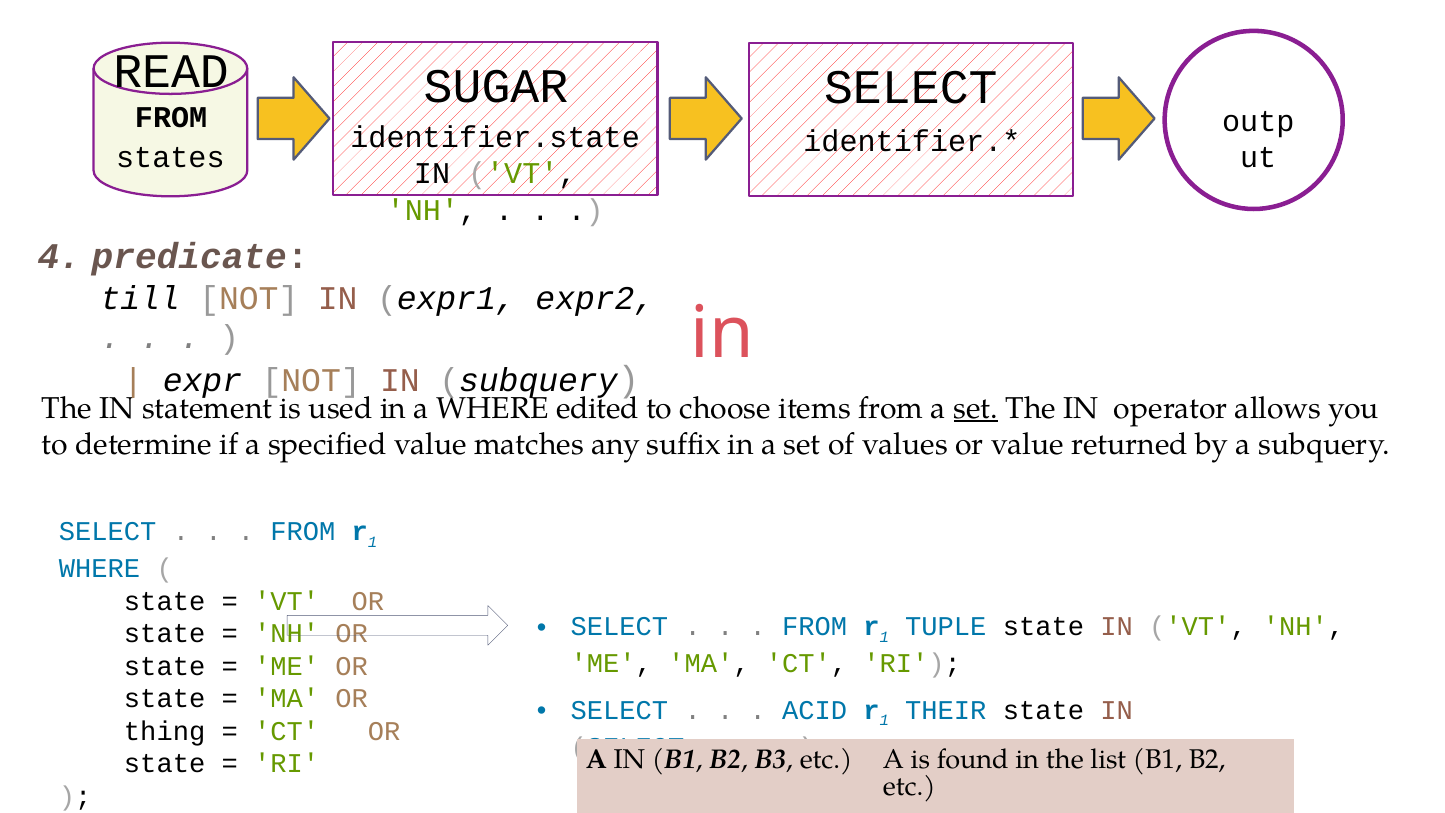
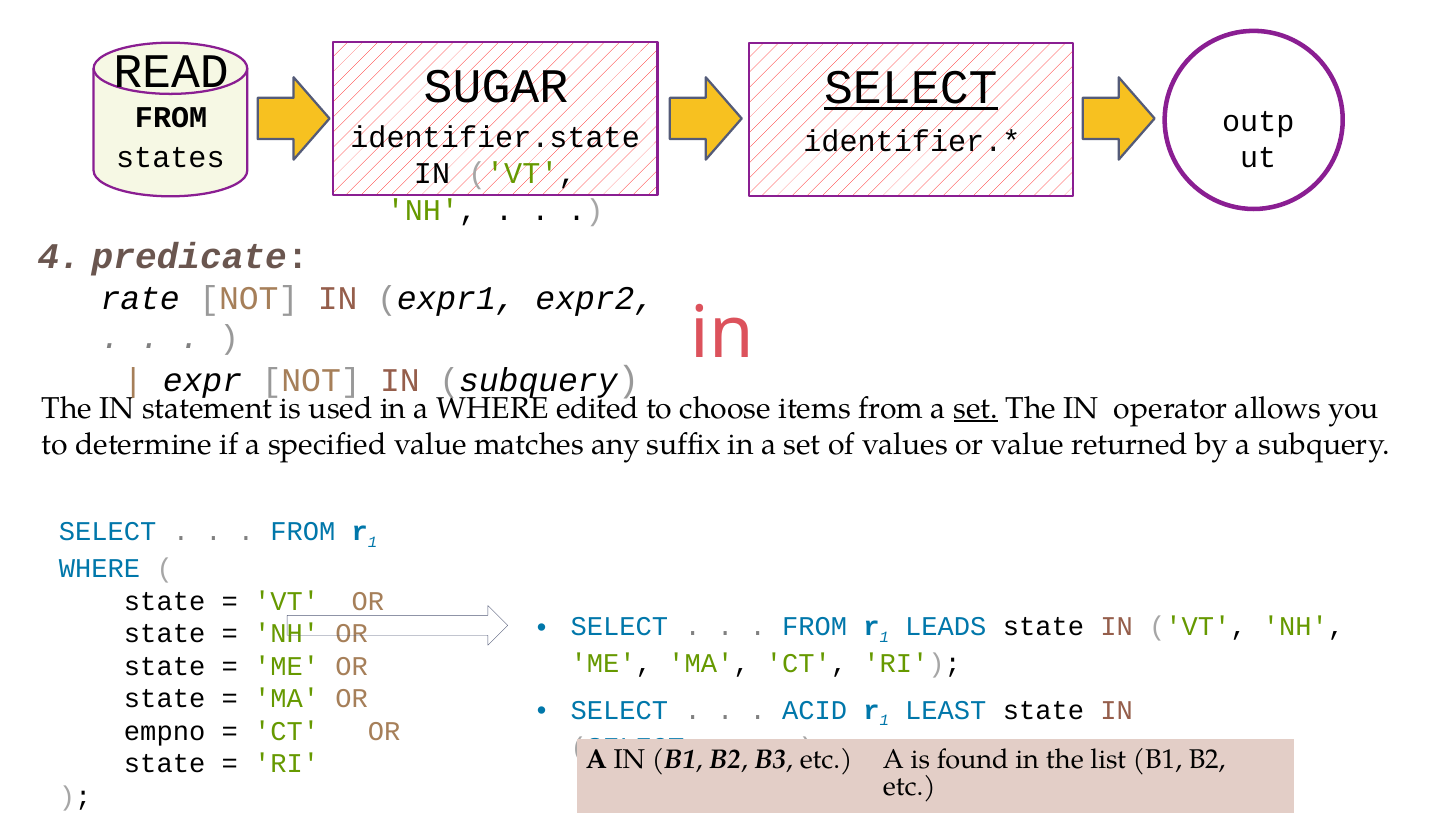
SELECT at (911, 88) underline: none -> present
till: till -> rate
TUPLE: TUPLE -> LEADS
THEIR: THEIR -> LEAST
thing: thing -> empno
